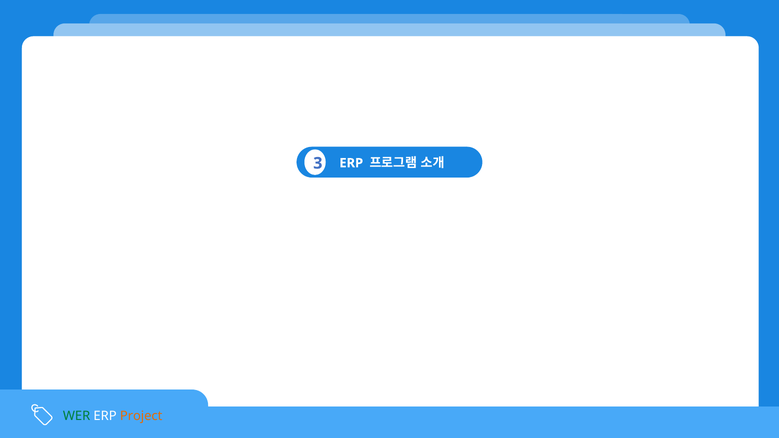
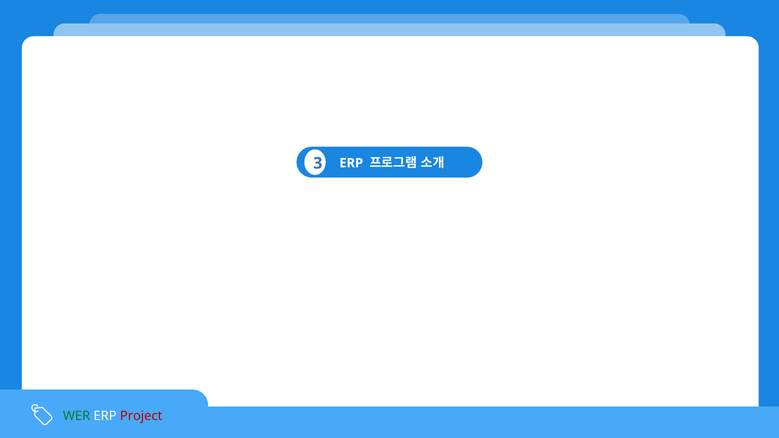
Project colour: orange -> red
